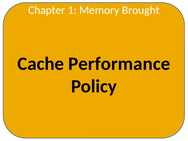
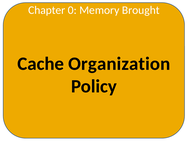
1: 1 -> 0
Performance: Performance -> Organization
